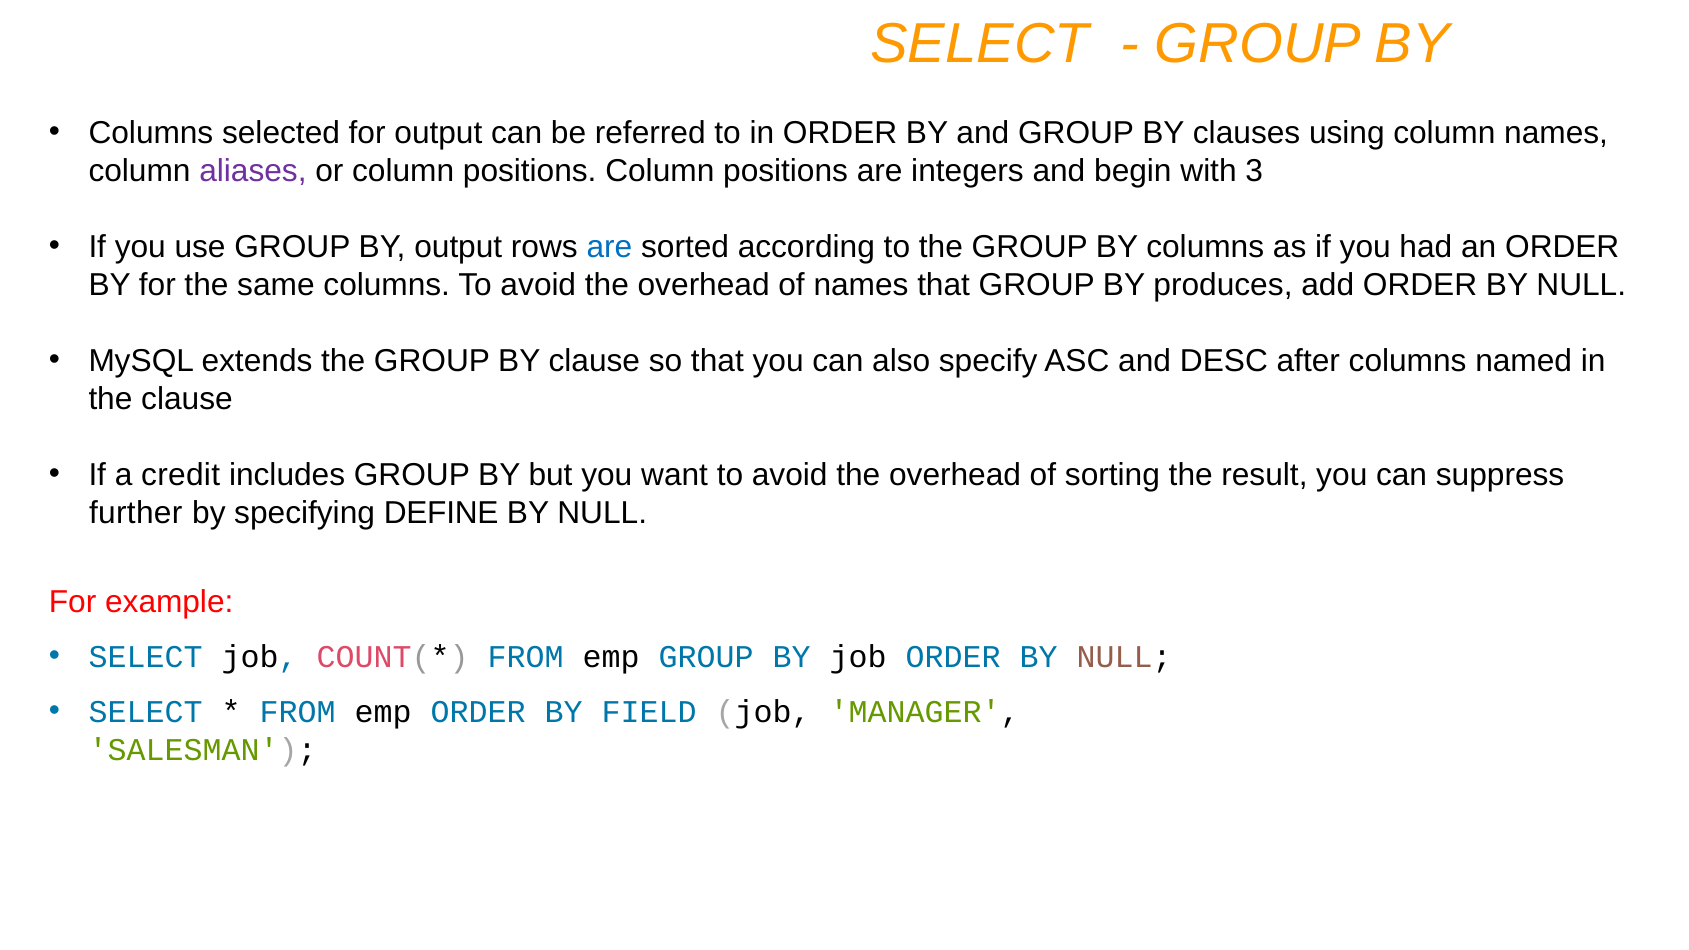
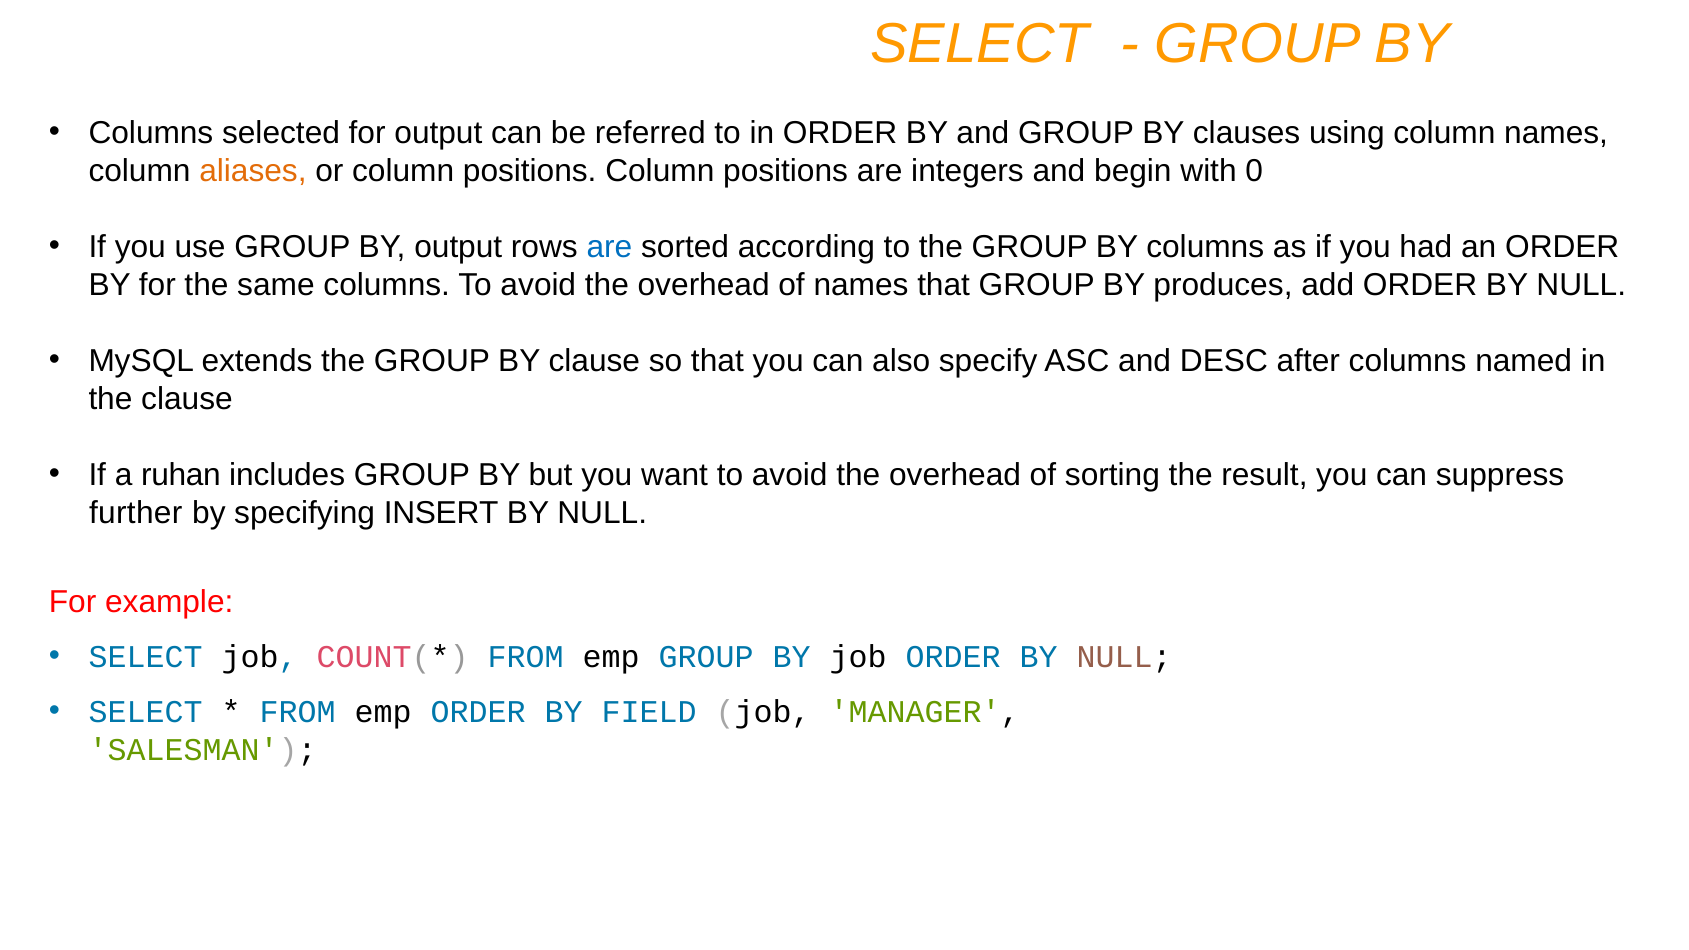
aliases colour: purple -> orange
3: 3 -> 0
credit: credit -> ruhan
DEFINE: DEFINE -> INSERT
